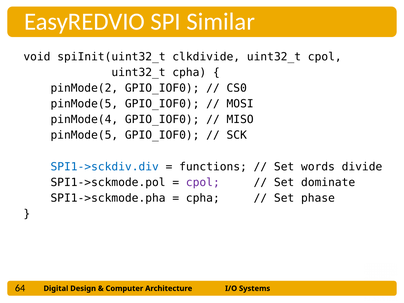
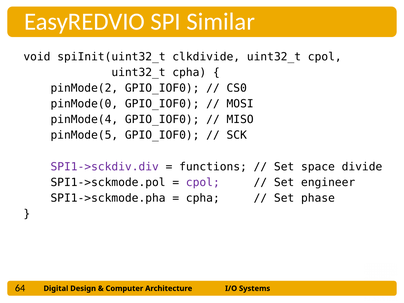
pinMode(5 at (84, 104): pinMode(5 -> pinMode(0
SPI1->sckdiv.div colour: blue -> purple
words: words -> space
dominate: dominate -> engineer
